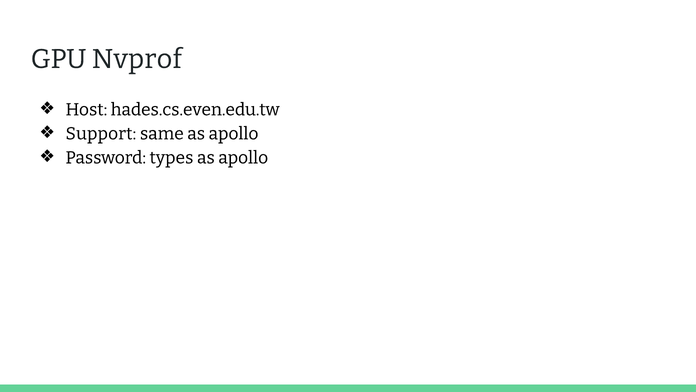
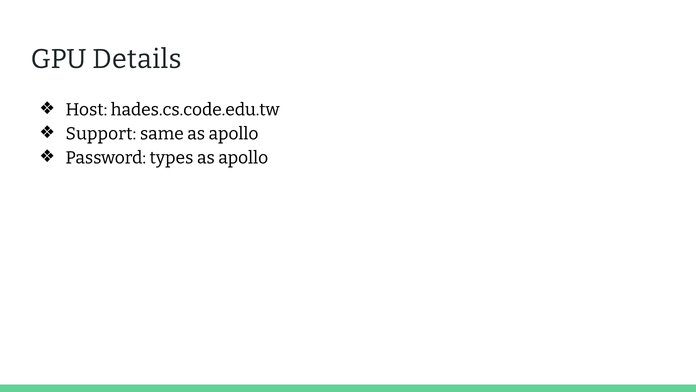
Nvprof: Nvprof -> Details
hades.cs.even.edu.tw: hades.cs.even.edu.tw -> hades.cs.code.edu.tw
